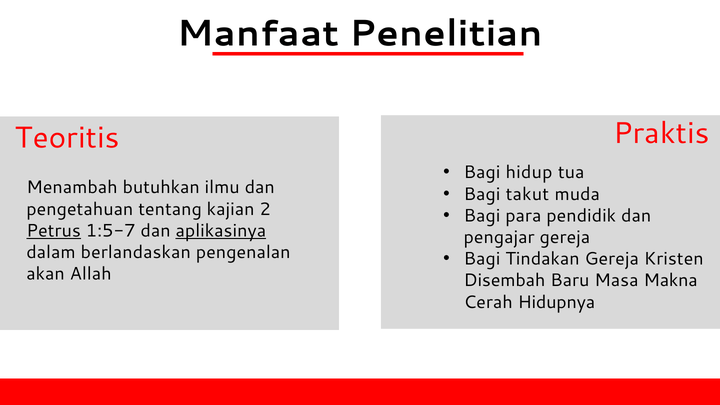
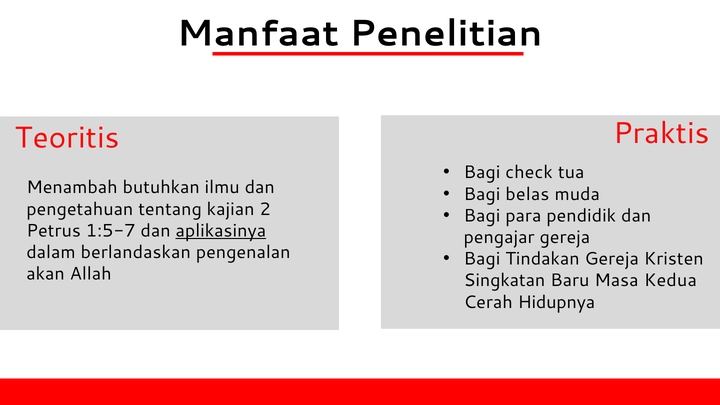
hidup: hidup -> check
takut: takut -> belas
Petrus underline: present -> none
Disembah: Disembah -> Singkatan
Makna: Makna -> Kedua
